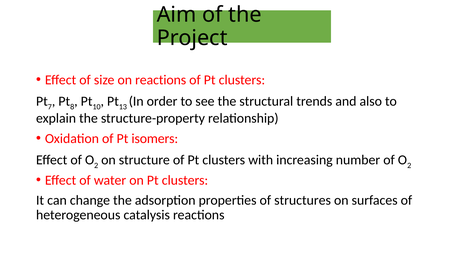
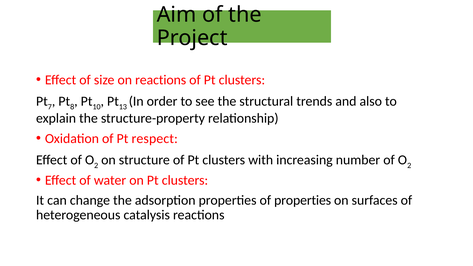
isomers: isomers -> respect
of structures: structures -> properties
